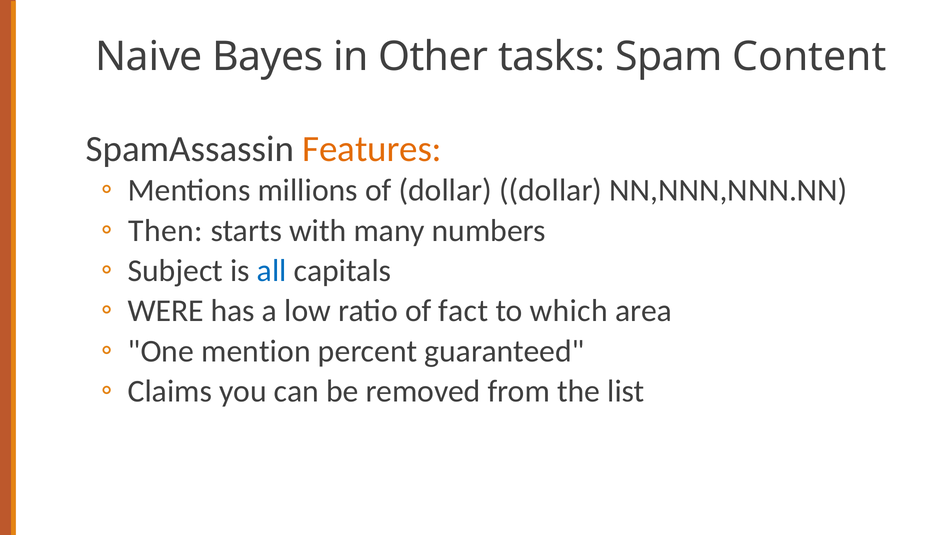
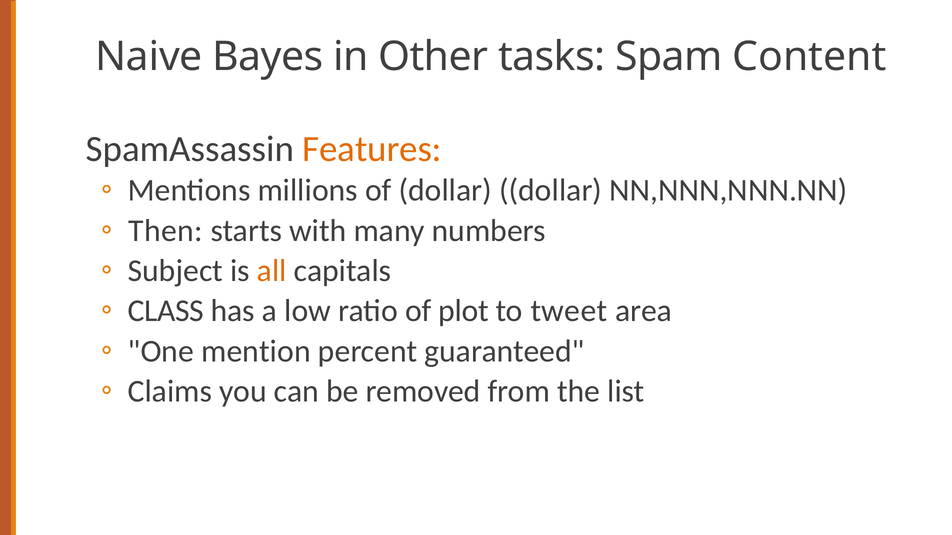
all colour: blue -> orange
WERE: WERE -> CLASS
fact: fact -> plot
which: which -> tweet
